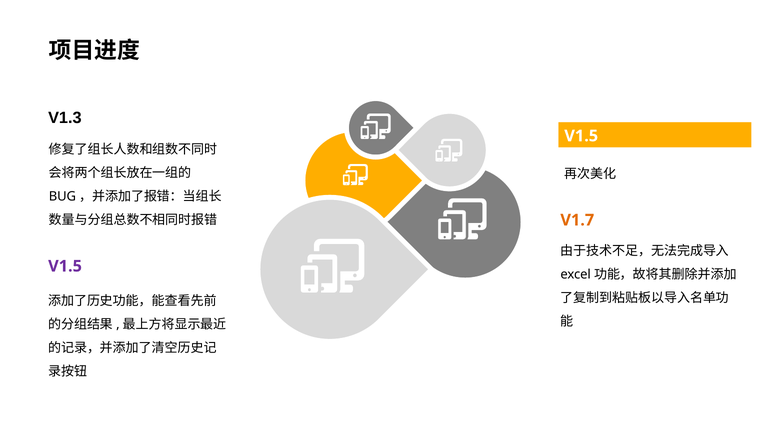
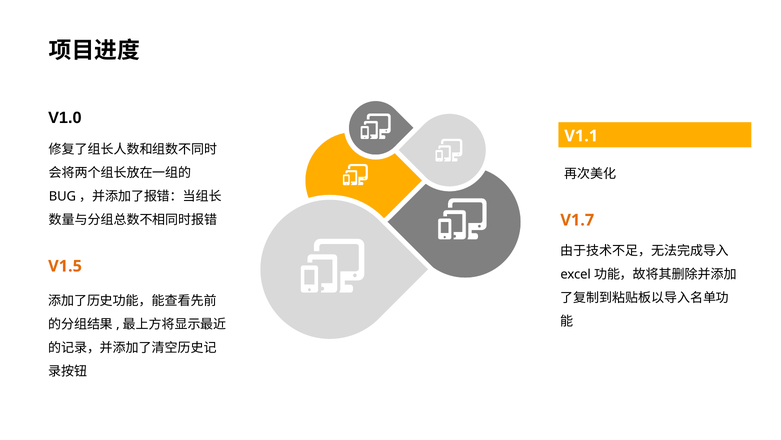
V1.3: V1.3 -> V1.0
V1.5 at (581, 136): V1.5 -> V1.1
V1.5 at (65, 266) colour: purple -> orange
